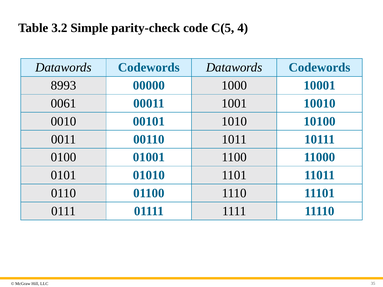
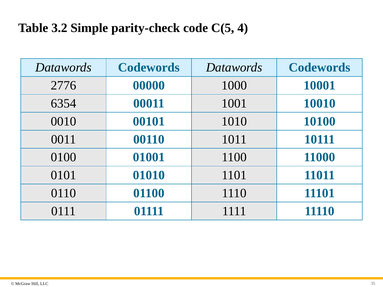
8993: 8993 -> 2776
0061: 0061 -> 6354
